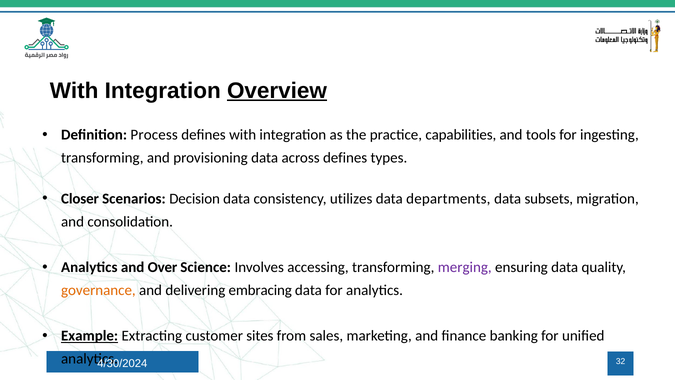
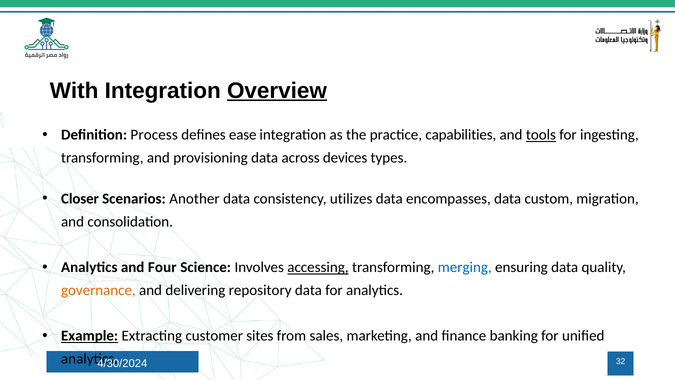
defines with: with -> ease
tools underline: none -> present
across defines: defines -> devices
Decision: Decision -> Another
departments: departments -> encompasses
subsets: subsets -> custom
Over: Over -> Four
accessing underline: none -> present
merging colour: purple -> blue
embracing: embracing -> repository
